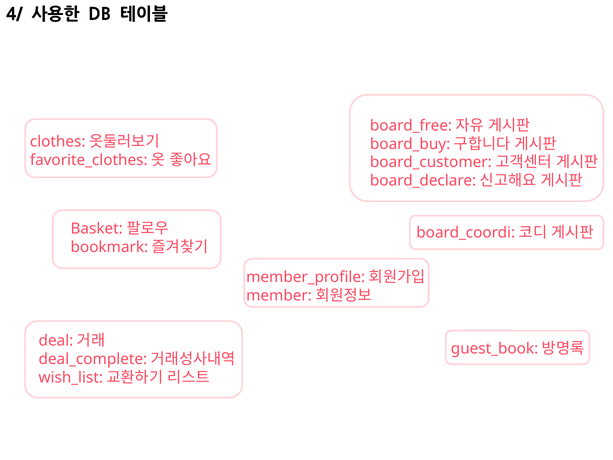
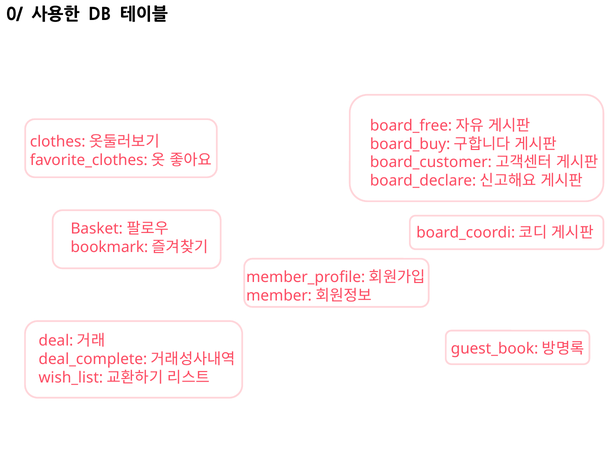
4/: 4/ -> 0/
